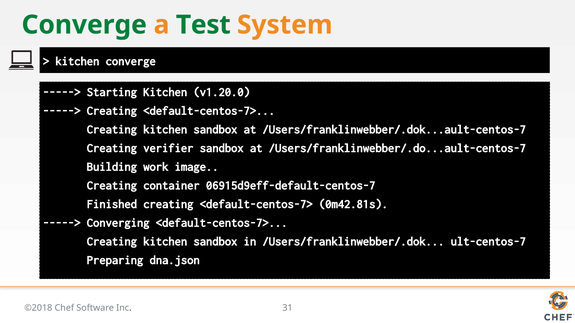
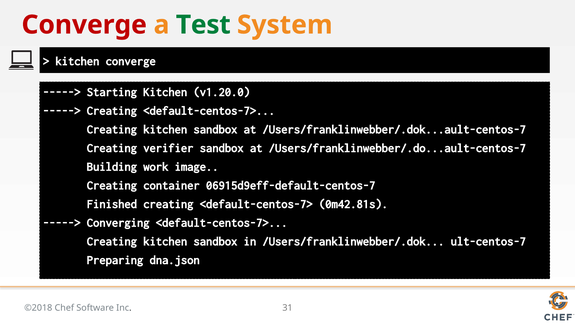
Converge at (84, 25) colour: green -> red
